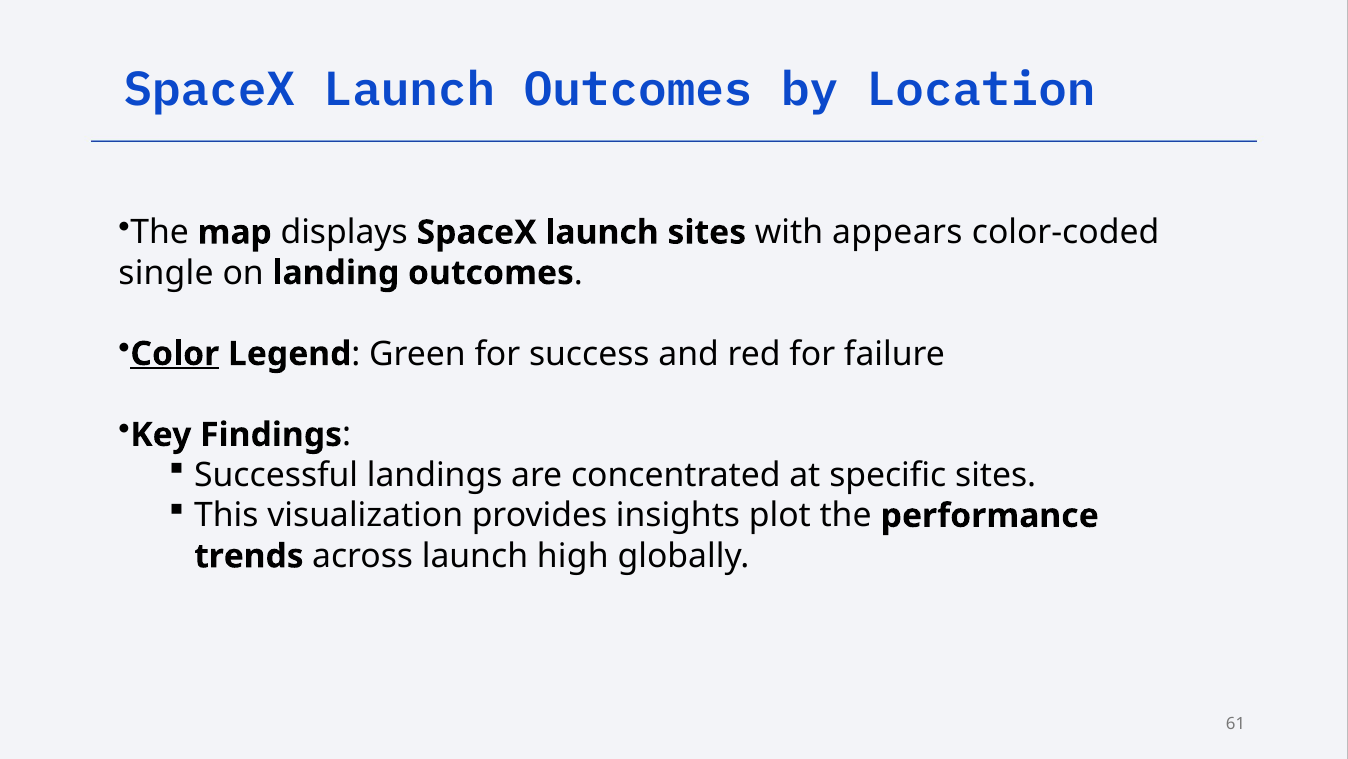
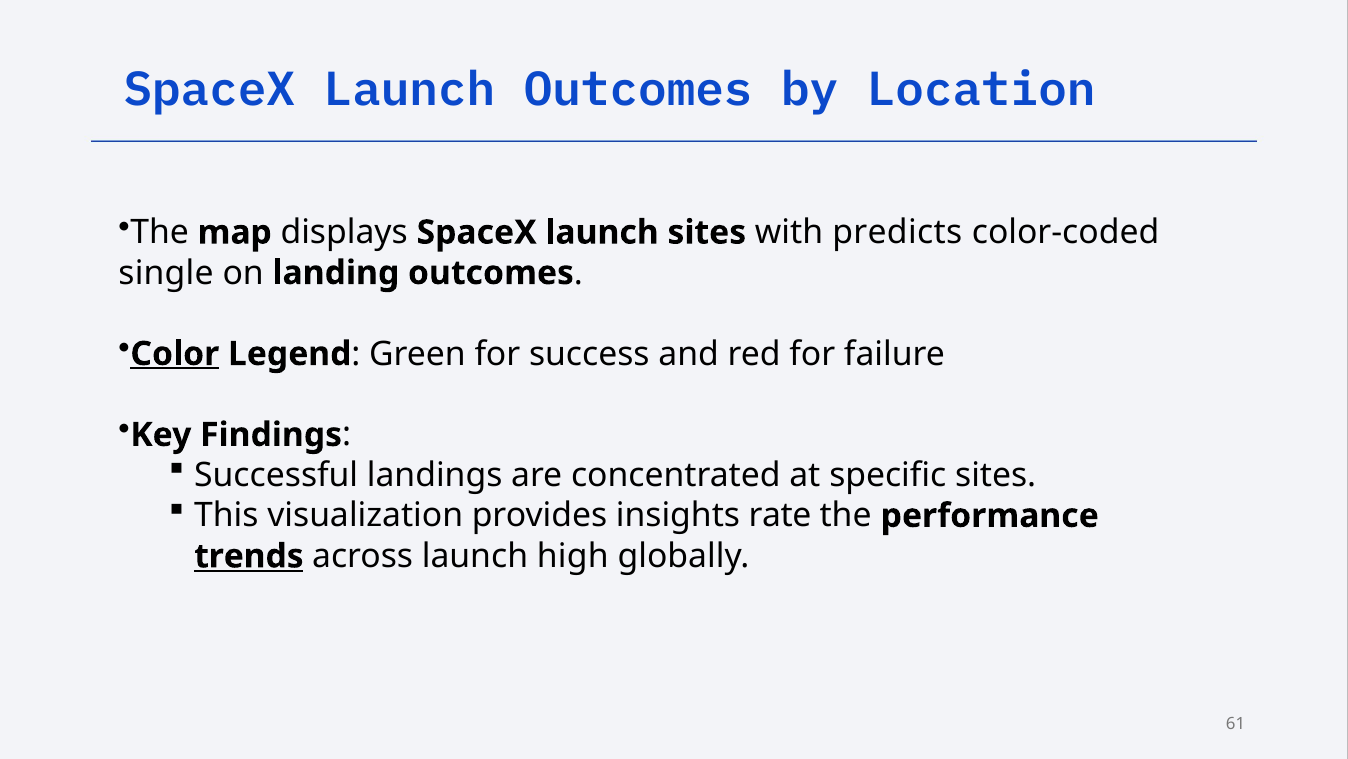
appears: appears -> predicts
plot: plot -> rate
trends underline: none -> present
